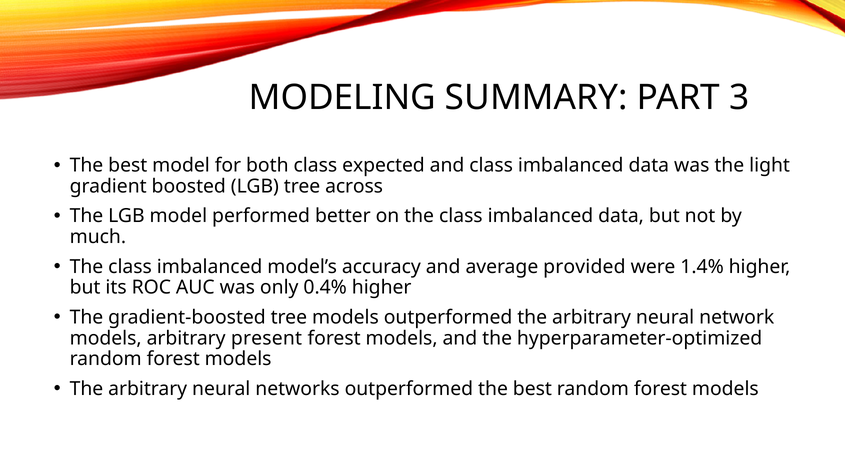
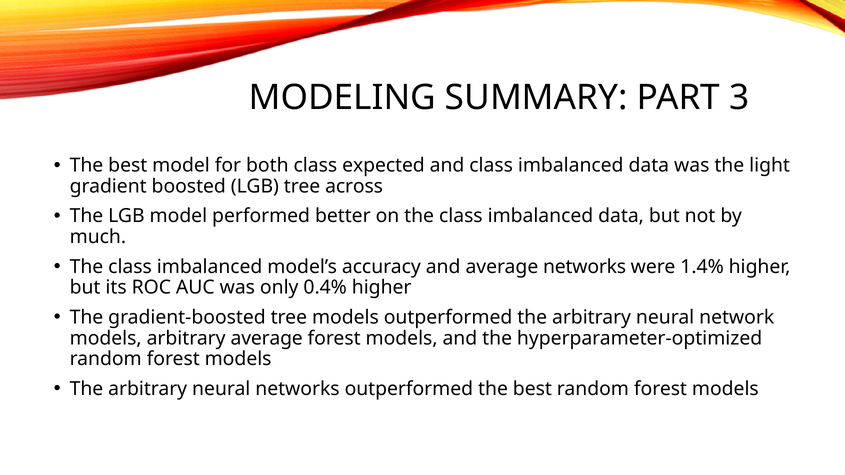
average provided: provided -> networks
arbitrary present: present -> average
